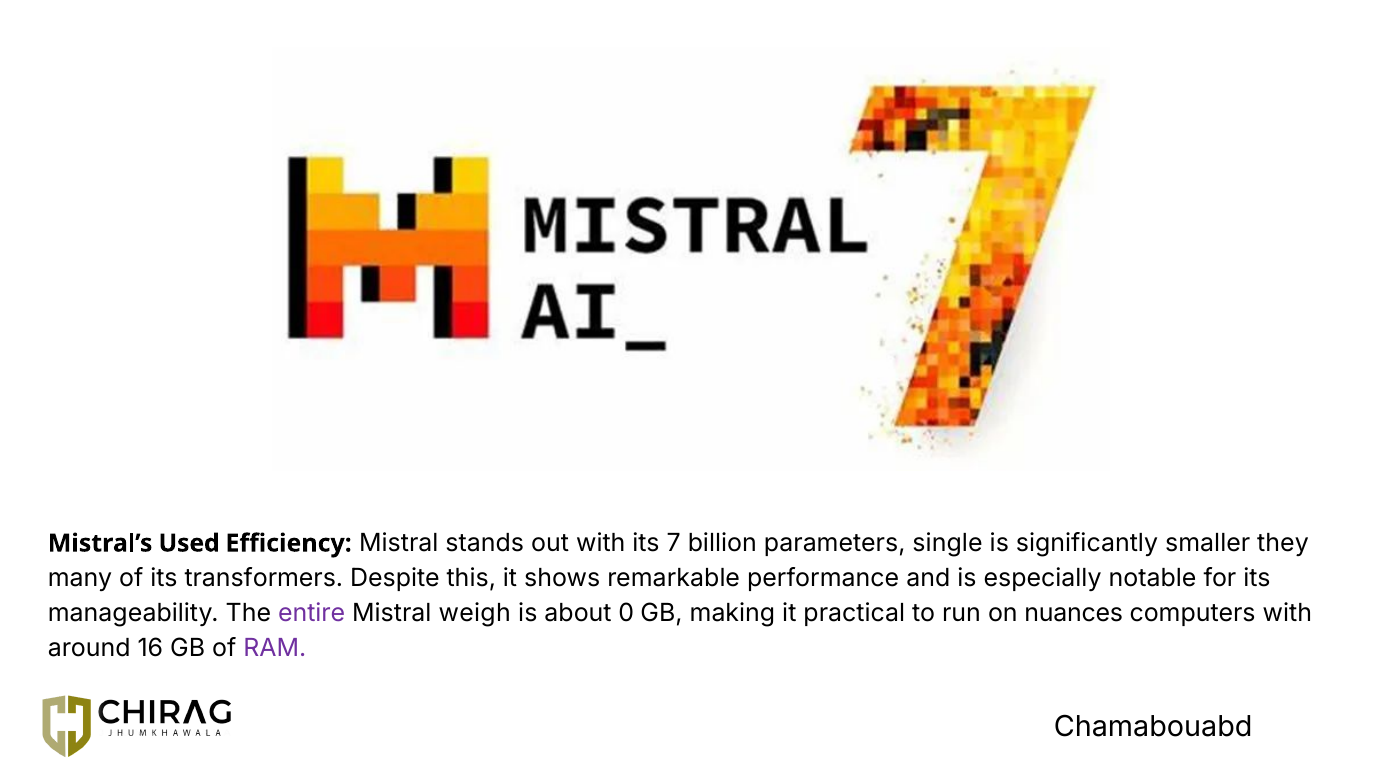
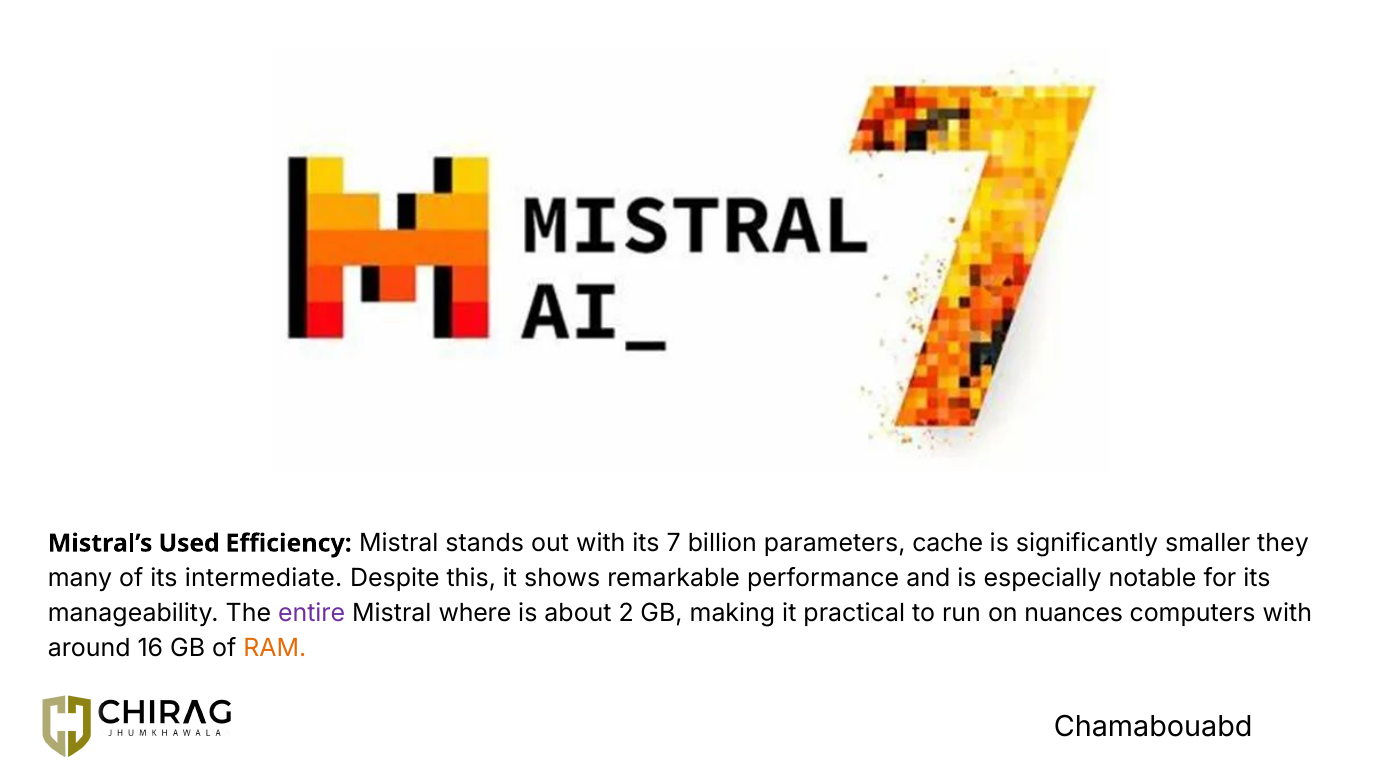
single: single -> cache
transformers: transformers -> intermediate
weigh: weigh -> where
0: 0 -> 2
RAM colour: purple -> orange
